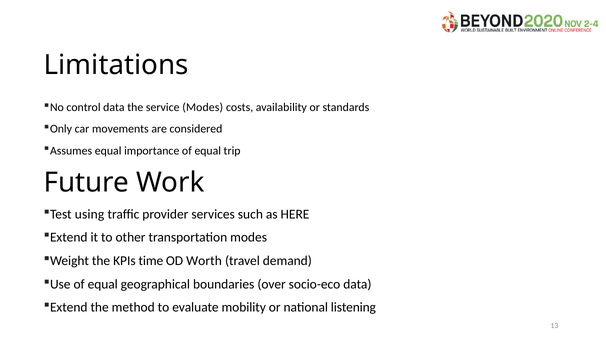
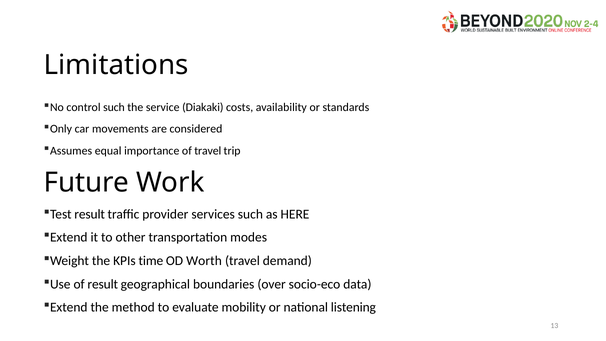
control data: data -> such
service Modes: Modes -> Diakaki
importance of equal: equal -> travel
using at (90, 214): using -> result
equal at (103, 284): equal -> result
